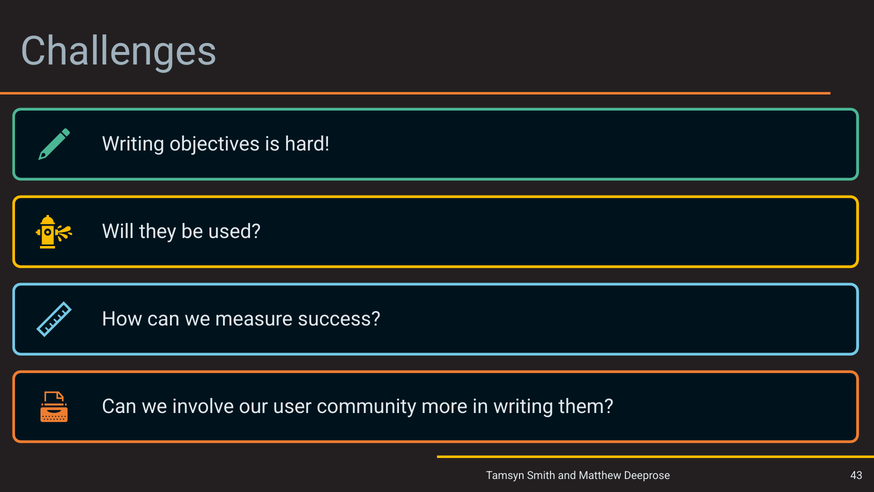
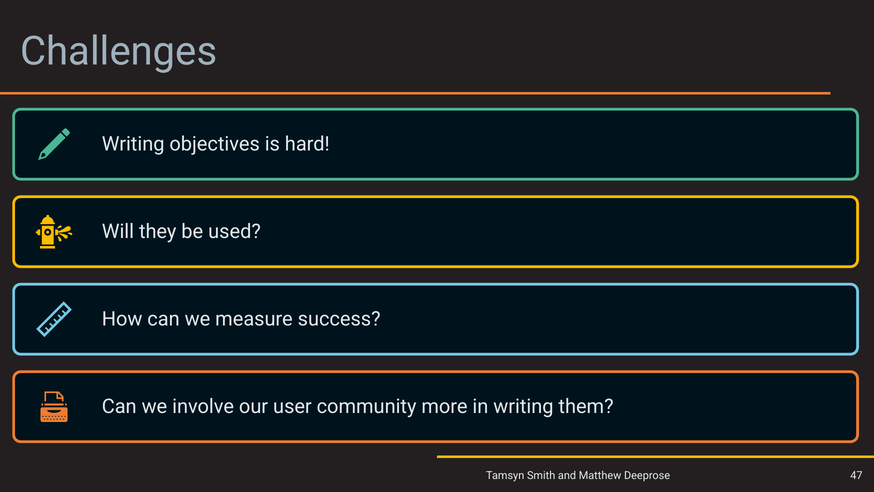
43: 43 -> 47
